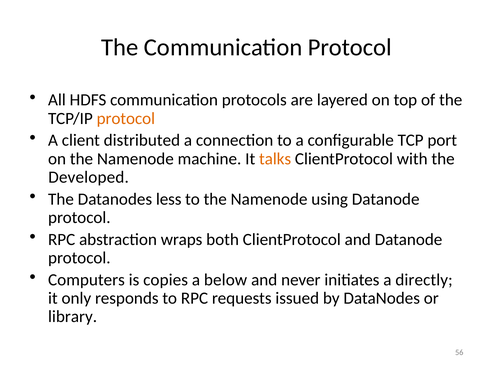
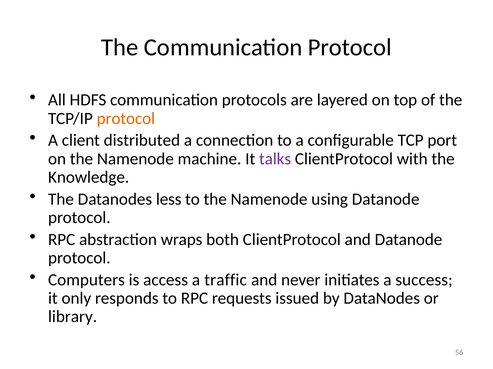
talks colour: orange -> purple
Developed: Developed -> Knowledge
copies: copies -> access
below: below -> traffic
directly: directly -> success
